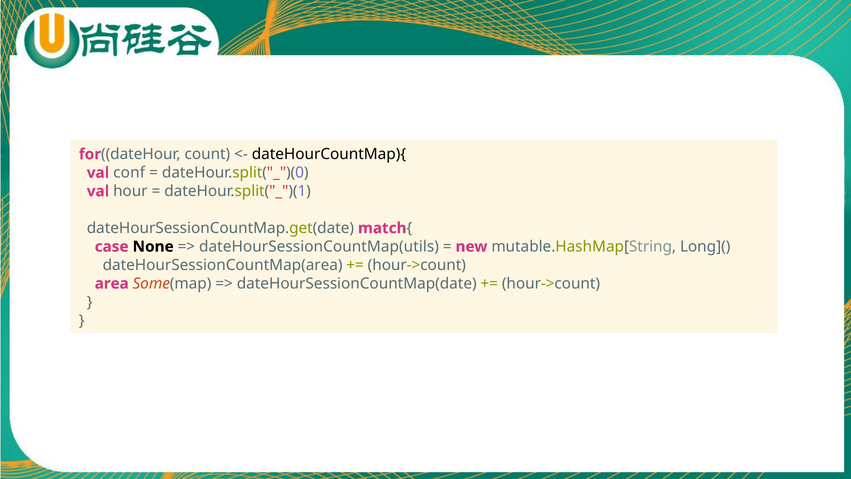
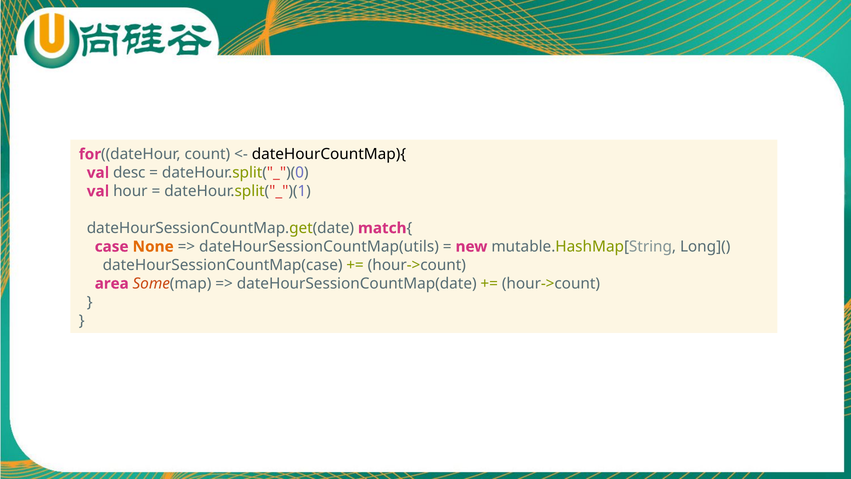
conf: conf -> desc
None colour: black -> orange
dateHourSessionCountMap(area: dateHourSessionCountMap(area -> dateHourSessionCountMap(case
